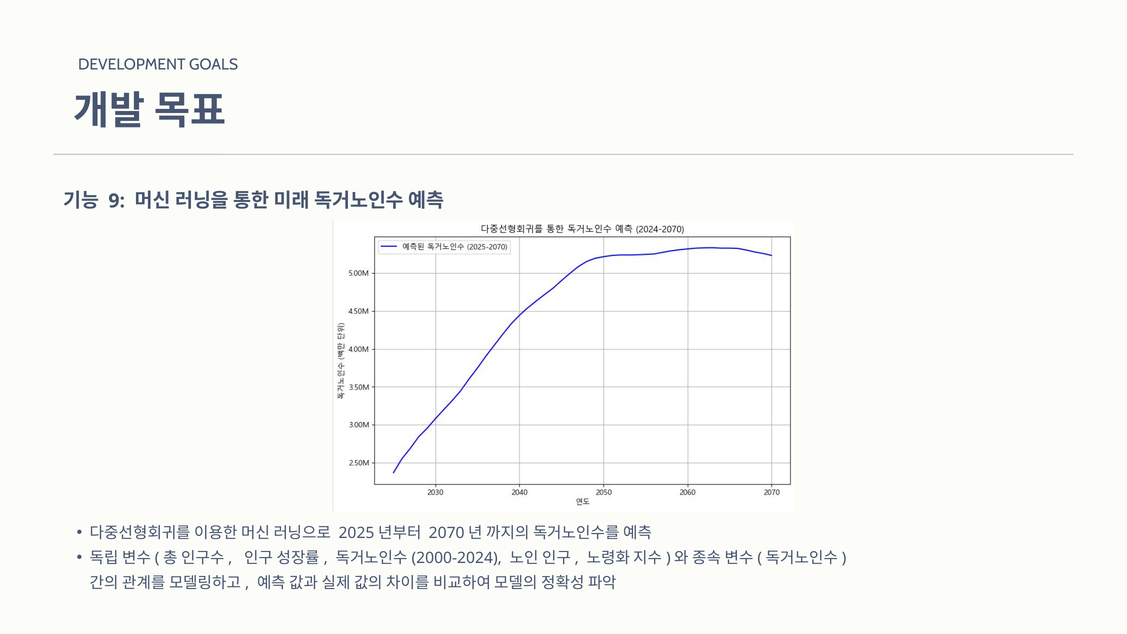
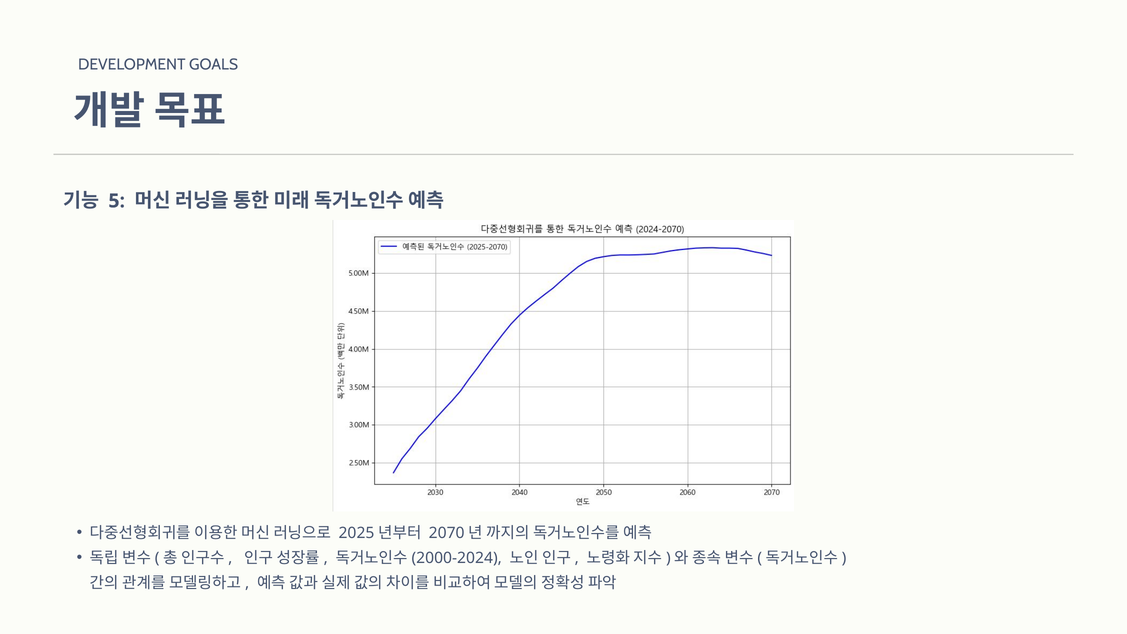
9: 9 -> 5
